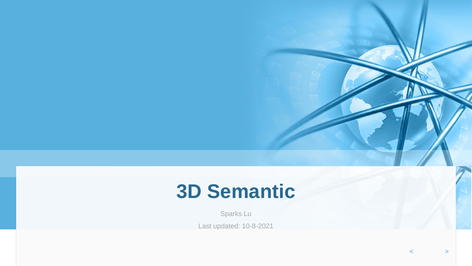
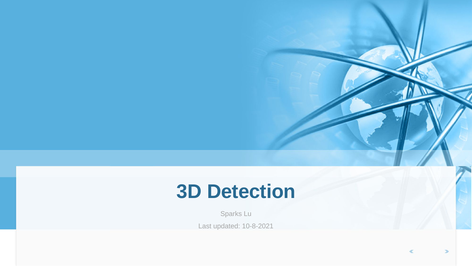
Semantic: Semantic -> Detection
